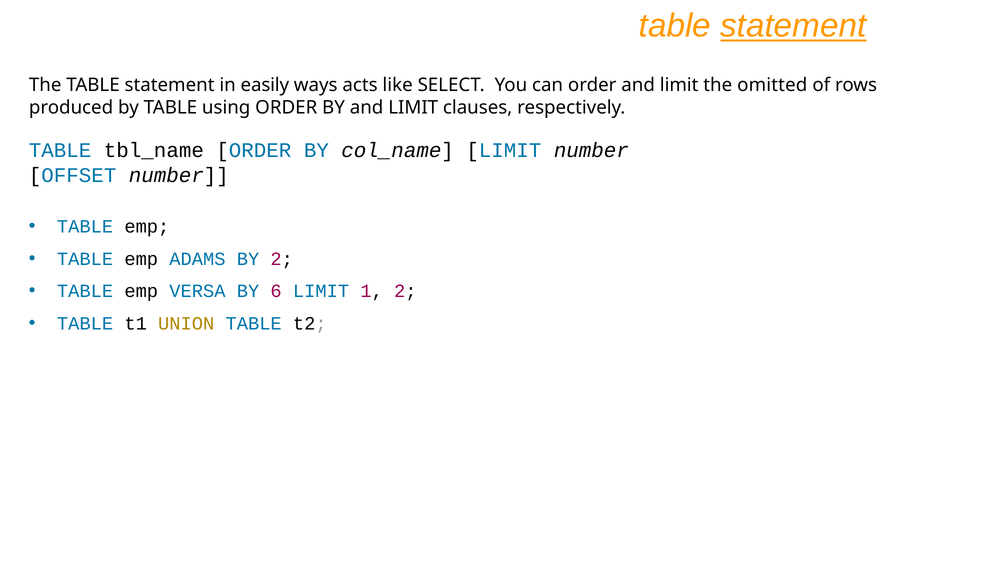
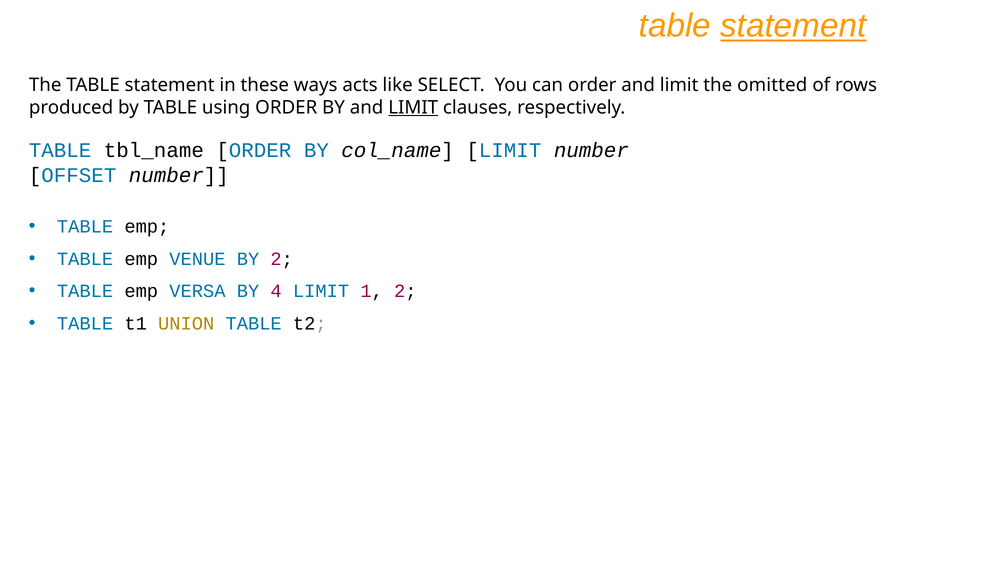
easily: easily -> these
LIMIT at (413, 107) underline: none -> present
ADAMS: ADAMS -> VENUE
6: 6 -> 4
